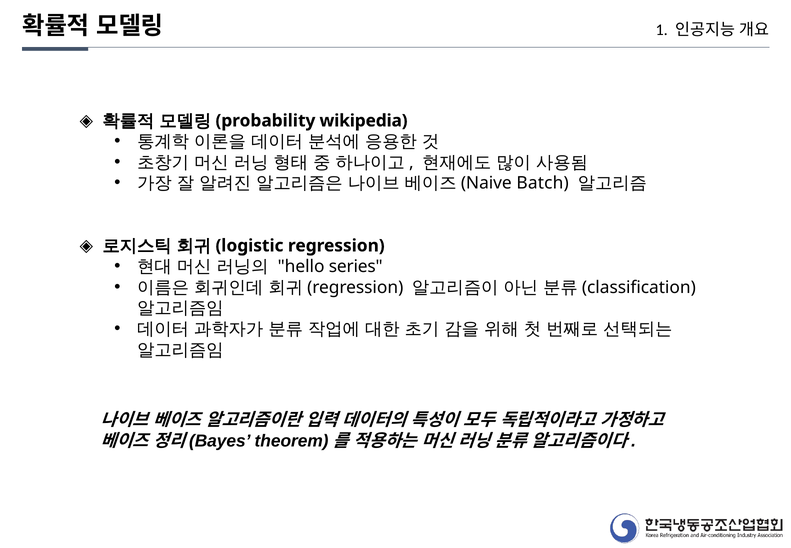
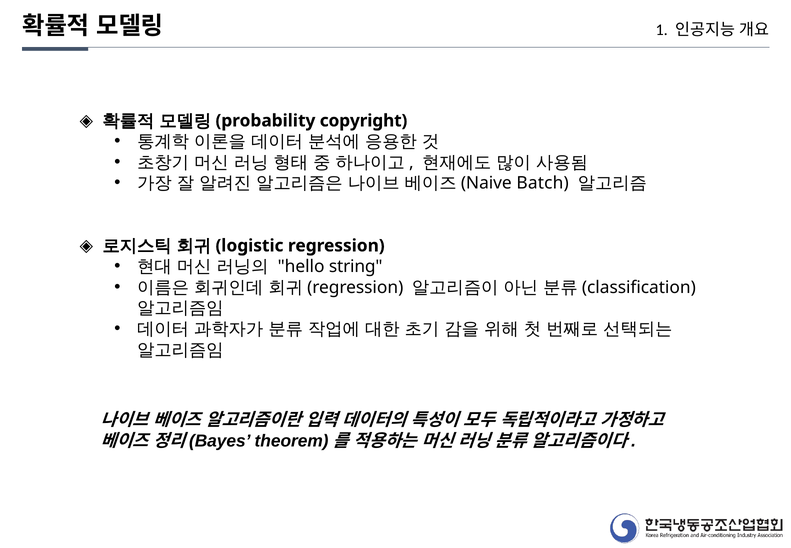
wikipedia: wikipedia -> copyright
series: series -> string
